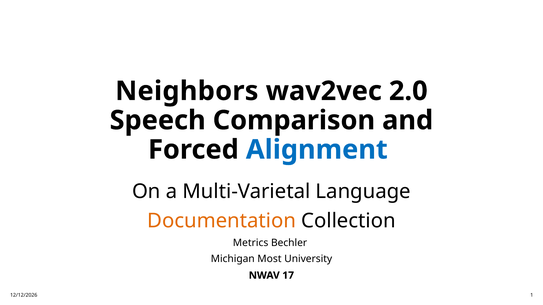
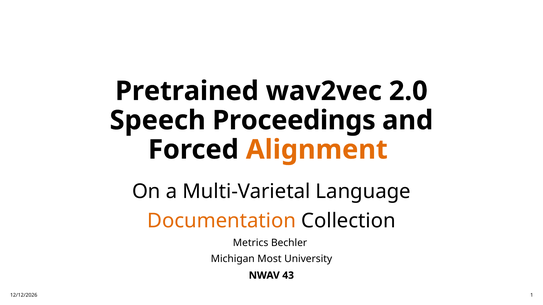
Neighbors: Neighbors -> Pretrained
Comparison: Comparison -> Proceedings
Alignment colour: blue -> orange
17: 17 -> 43
